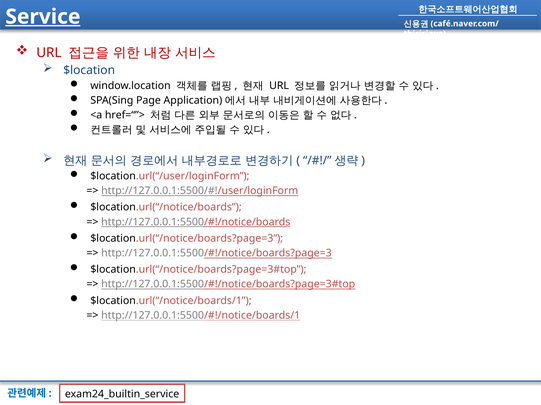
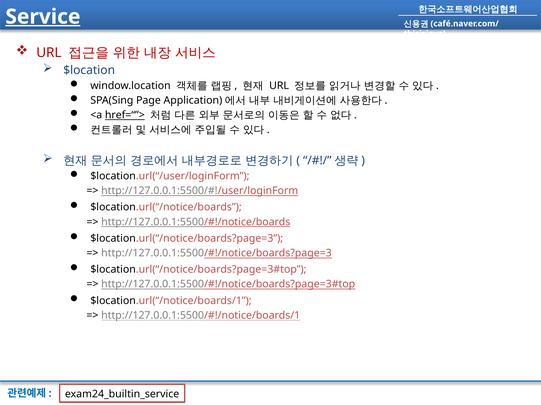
href=“”> underline: none -> present
